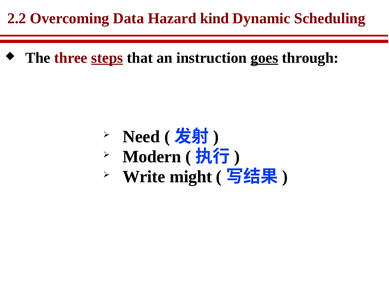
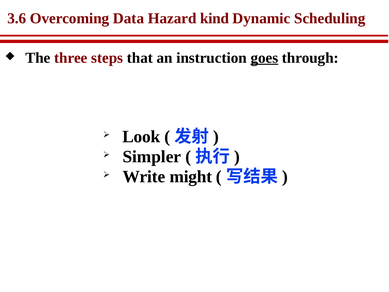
2.2: 2.2 -> 3.6
steps underline: present -> none
Need: Need -> Look
Modern: Modern -> Simpler
